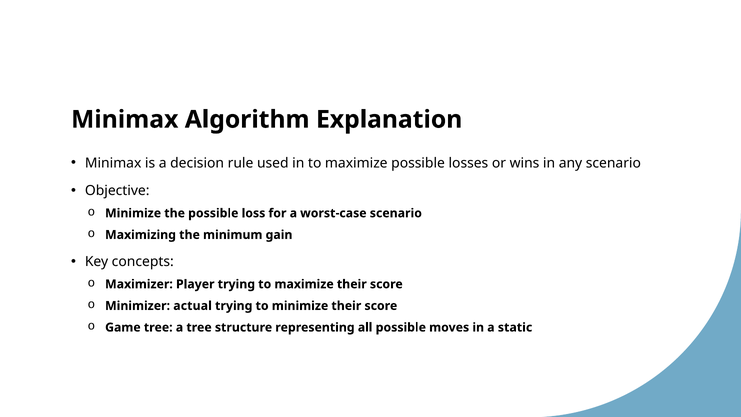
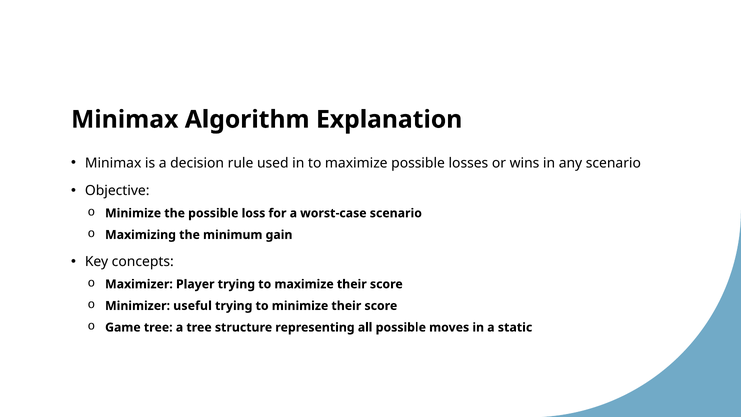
actual: actual -> useful
